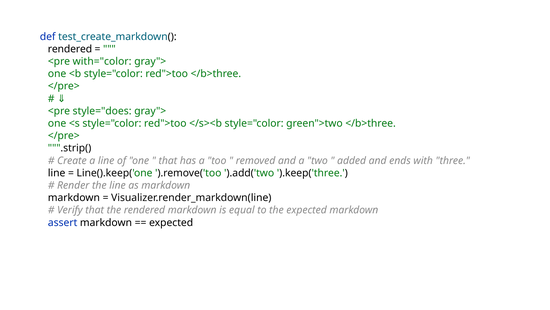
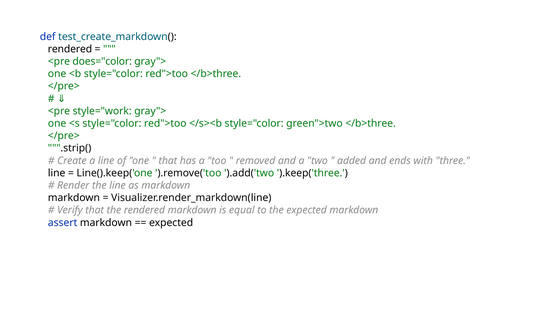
with="color: with="color -> does="color
style="does: style="does -> style="work
